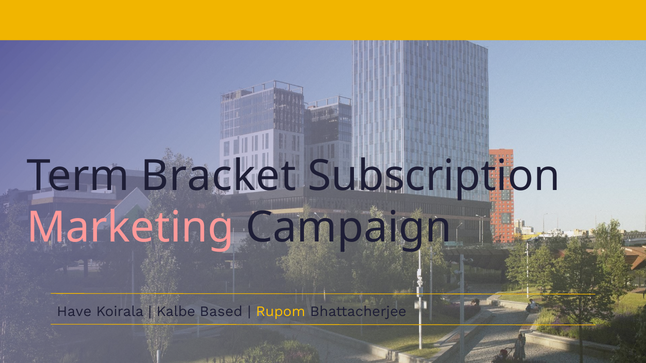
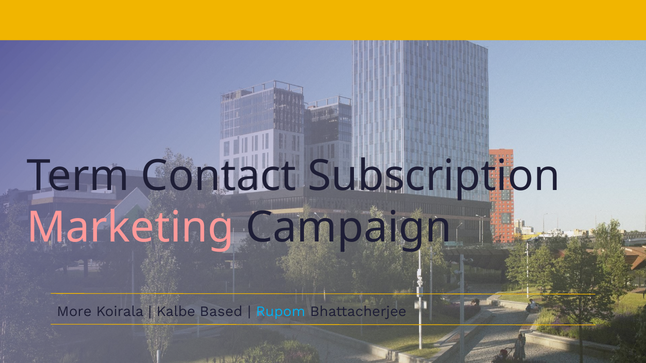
Bracket: Bracket -> Contact
Have: Have -> More
Rupom colour: yellow -> light blue
